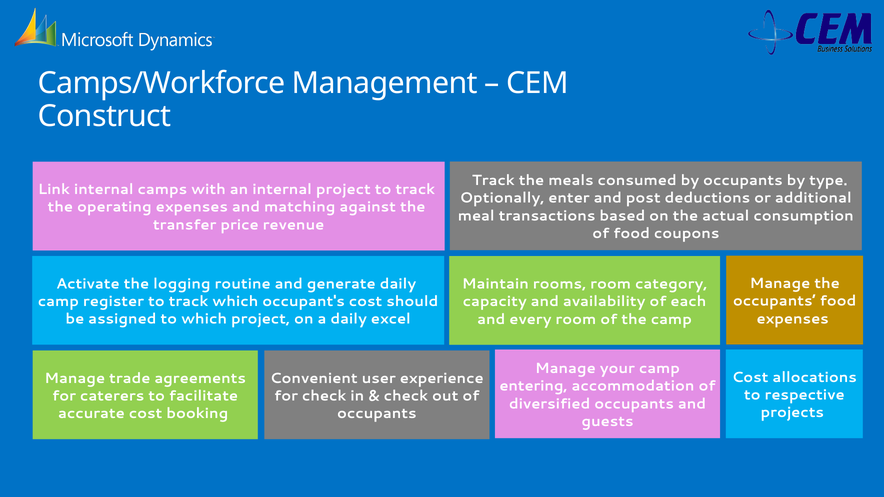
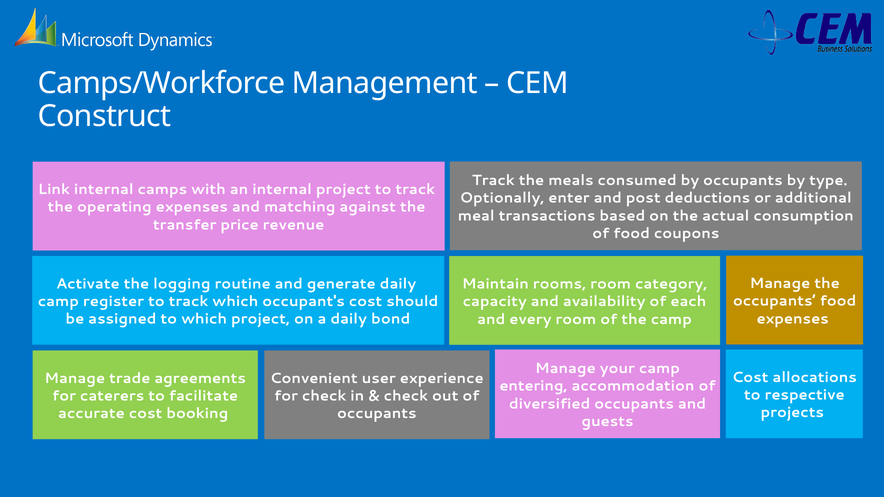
excel: excel -> bond
